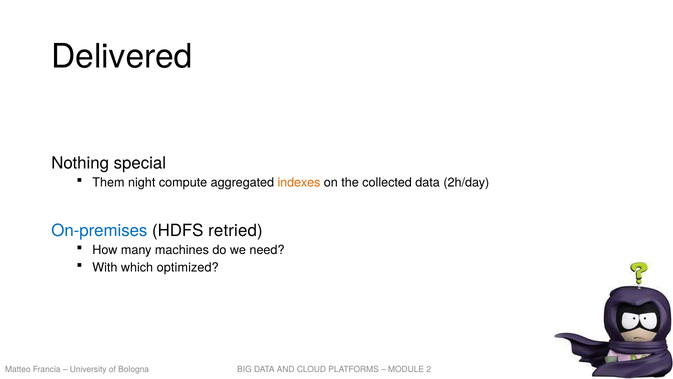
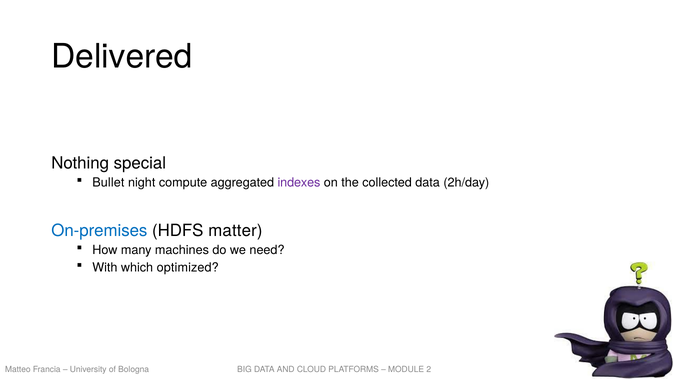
Them: Them -> Bullet
indexes colour: orange -> purple
retried: retried -> matter
